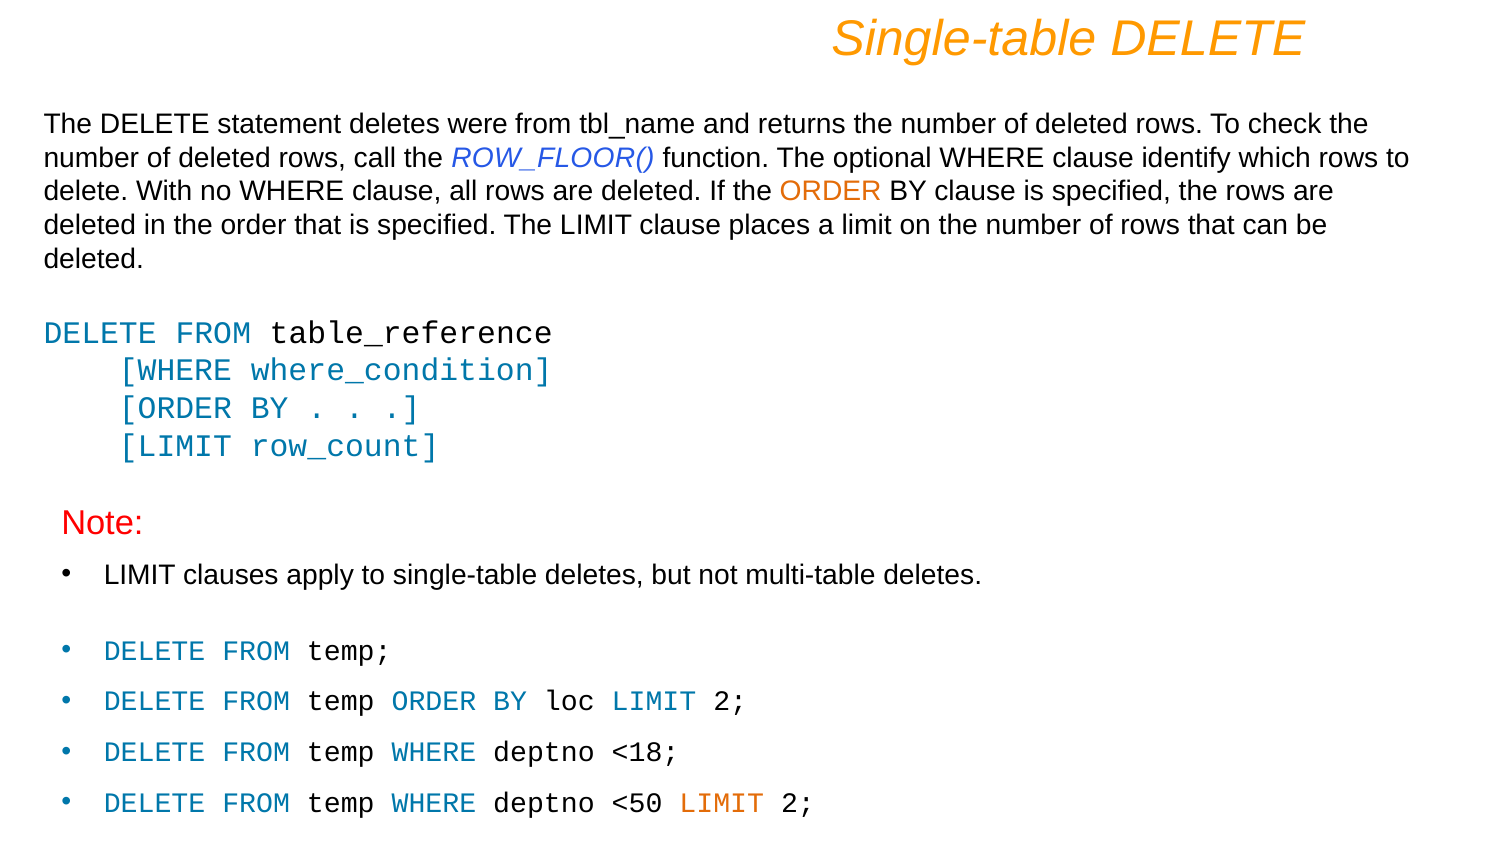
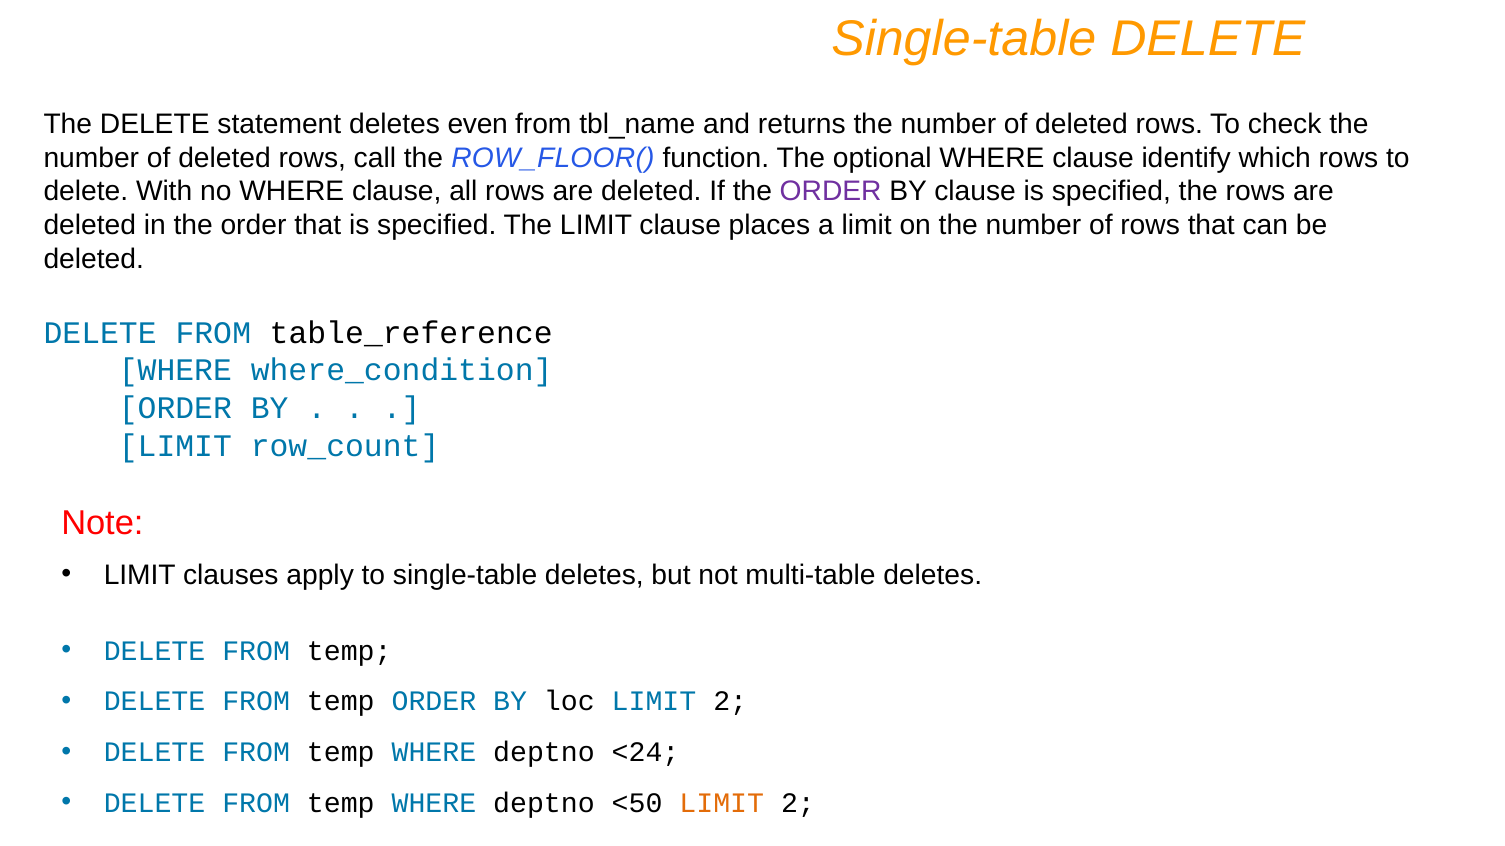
were: were -> even
ORDER at (831, 192) colour: orange -> purple
<18: <18 -> <24
